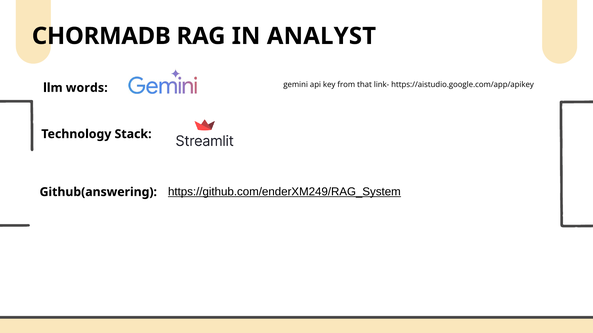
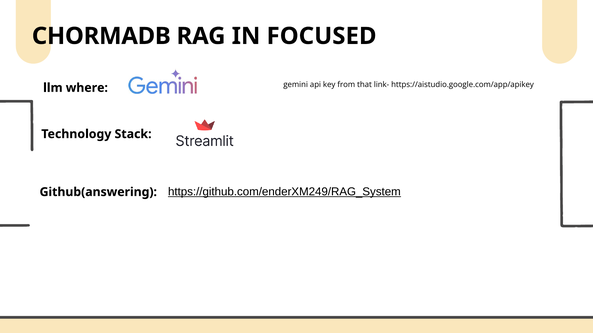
ANALYST: ANALYST -> FOCUSED
words: words -> where
